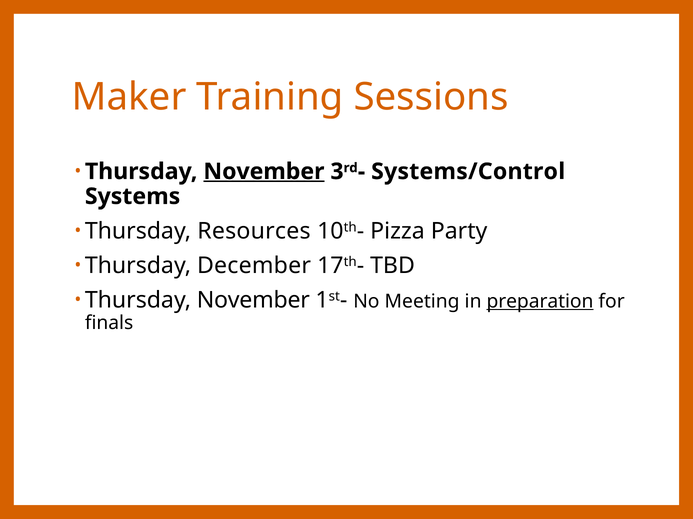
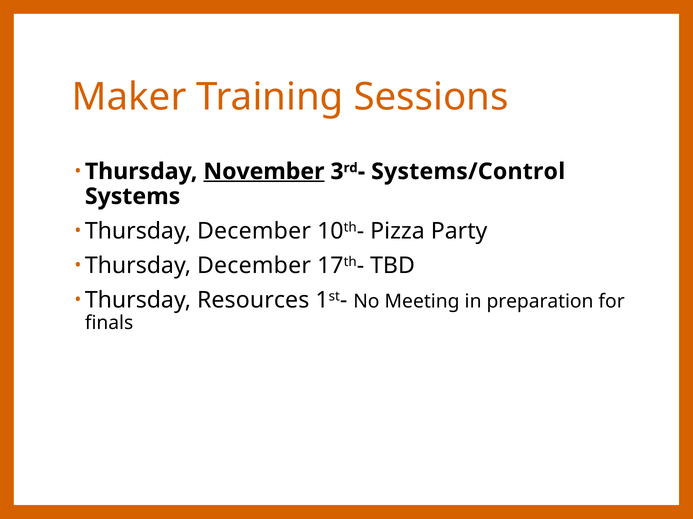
Resources at (254, 231): Resources -> December
November at (253, 300): November -> Resources
preparation underline: present -> none
